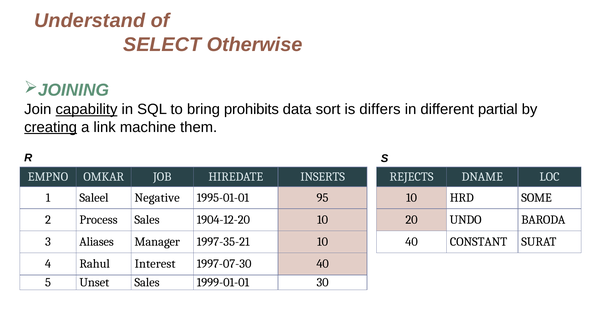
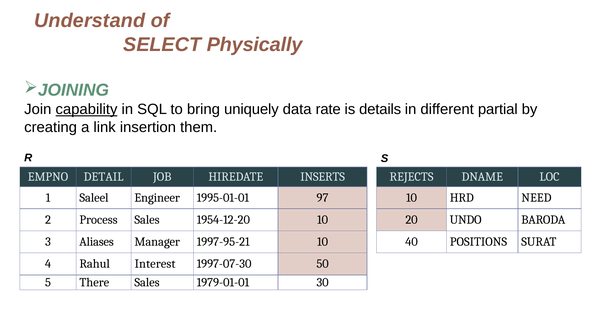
Otherwise: Otherwise -> Physically
prohibits: prohibits -> uniquely
sort: sort -> rate
differs: differs -> details
creating underline: present -> none
machine: machine -> insertion
OMKAR: OMKAR -> DETAIL
Negative: Negative -> Engineer
95: 95 -> 97
SOME: SOME -> NEED
1904-12-20: 1904-12-20 -> 1954-12-20
1997-35-21: 1997-35-21 -> 1997-95-21
CONSTANT: CONSTANT -> POSITIONS
1997-07-30 40: 40 -> 50
Unset: Unset -> There
1999-01-01: 1999-01-01 -> 1979-01-01
